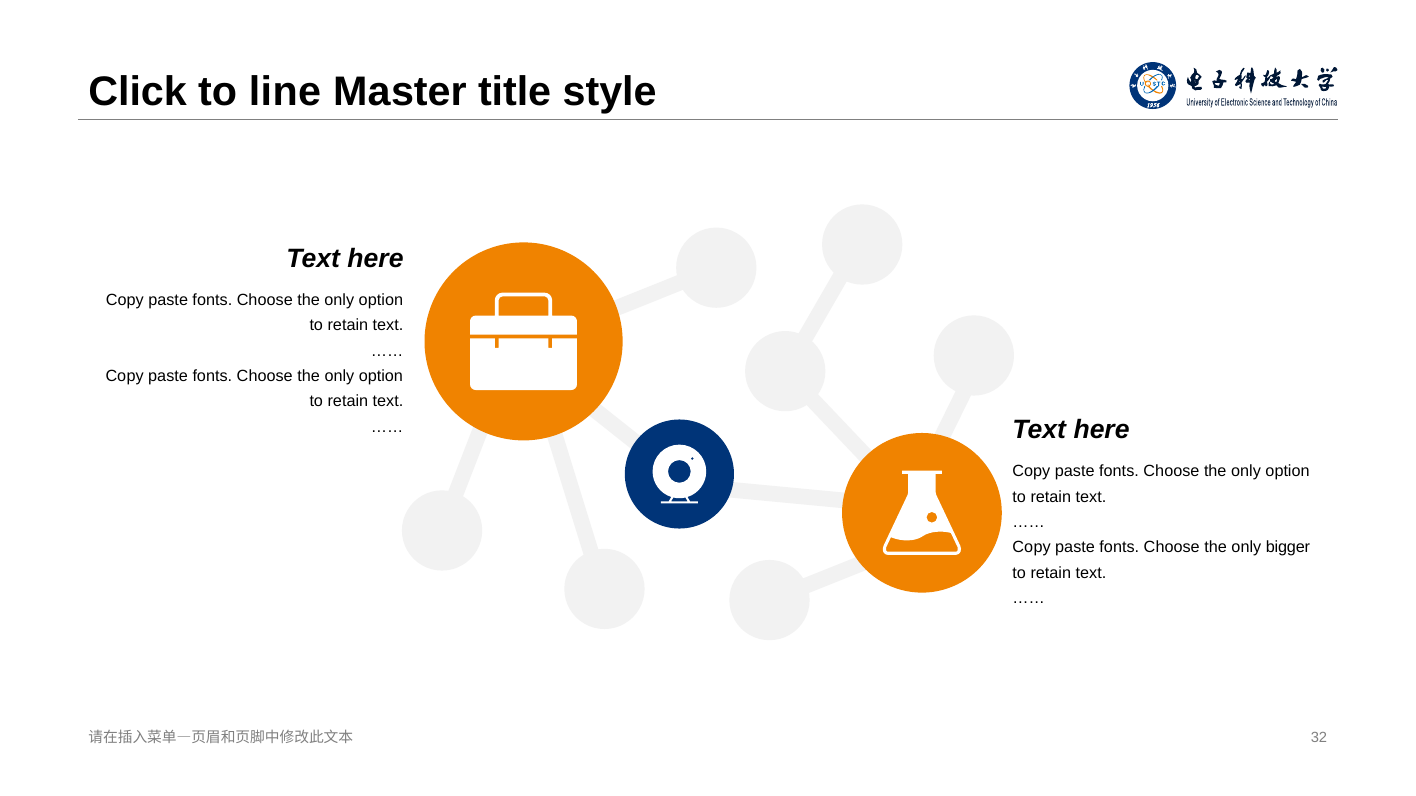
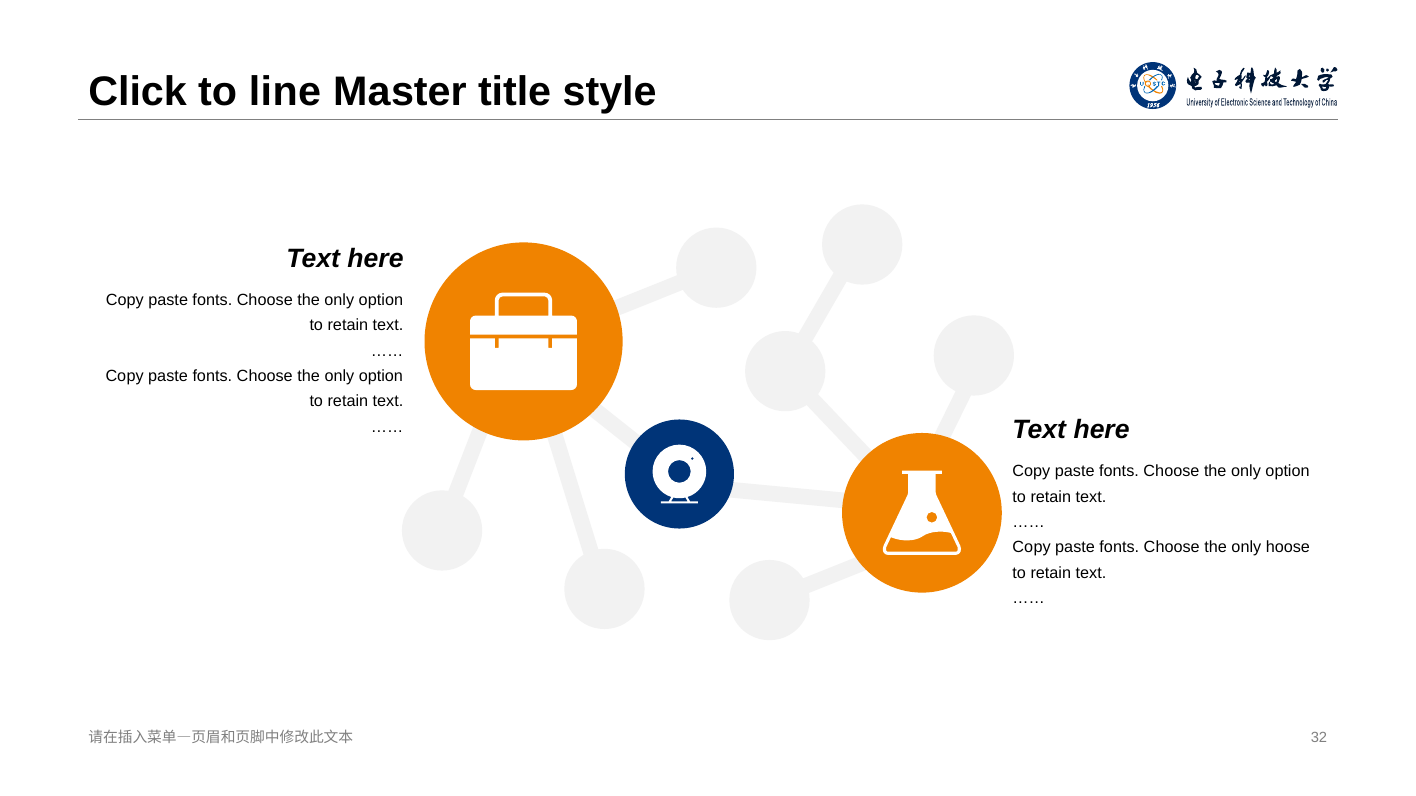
bigger: bigger -> hoose
